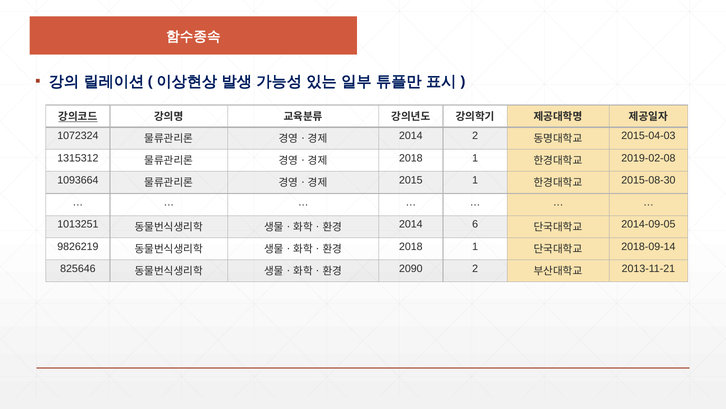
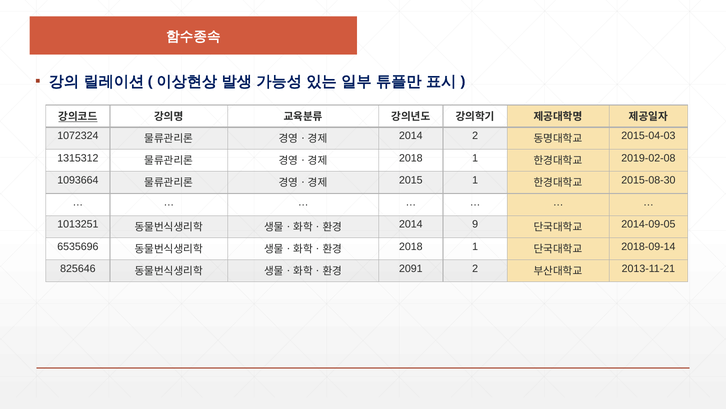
6: 6 -> 9
9826219: 9826219 -> 6535696
2090: 2090 -> 2091
